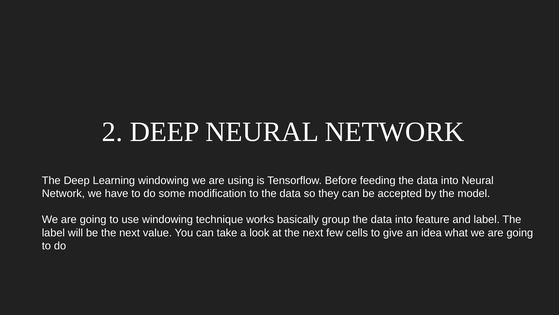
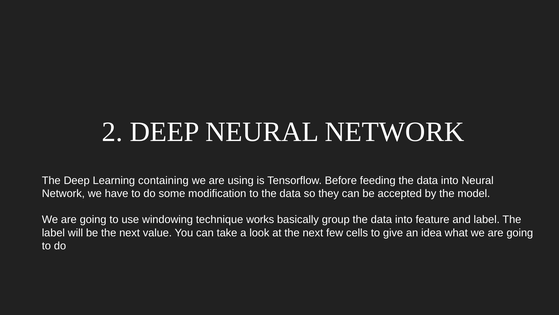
Learning windowing: windowing -> containing
